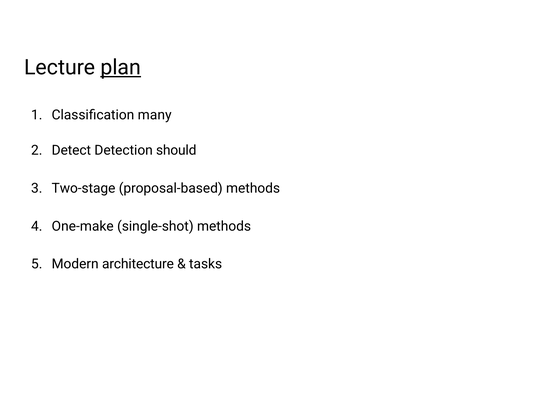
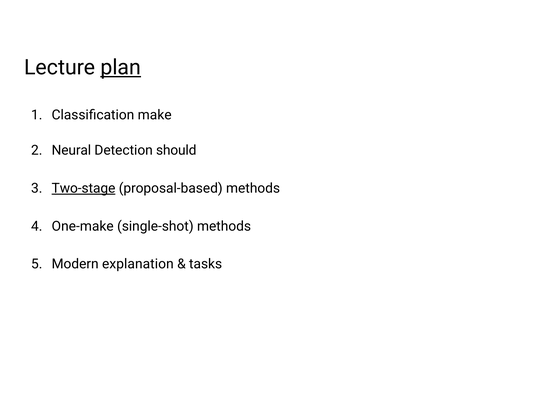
many: many -> make
Detect: Detect -> Neural
Two-stage underline: none -> present
architecture: architecture -> explanation
